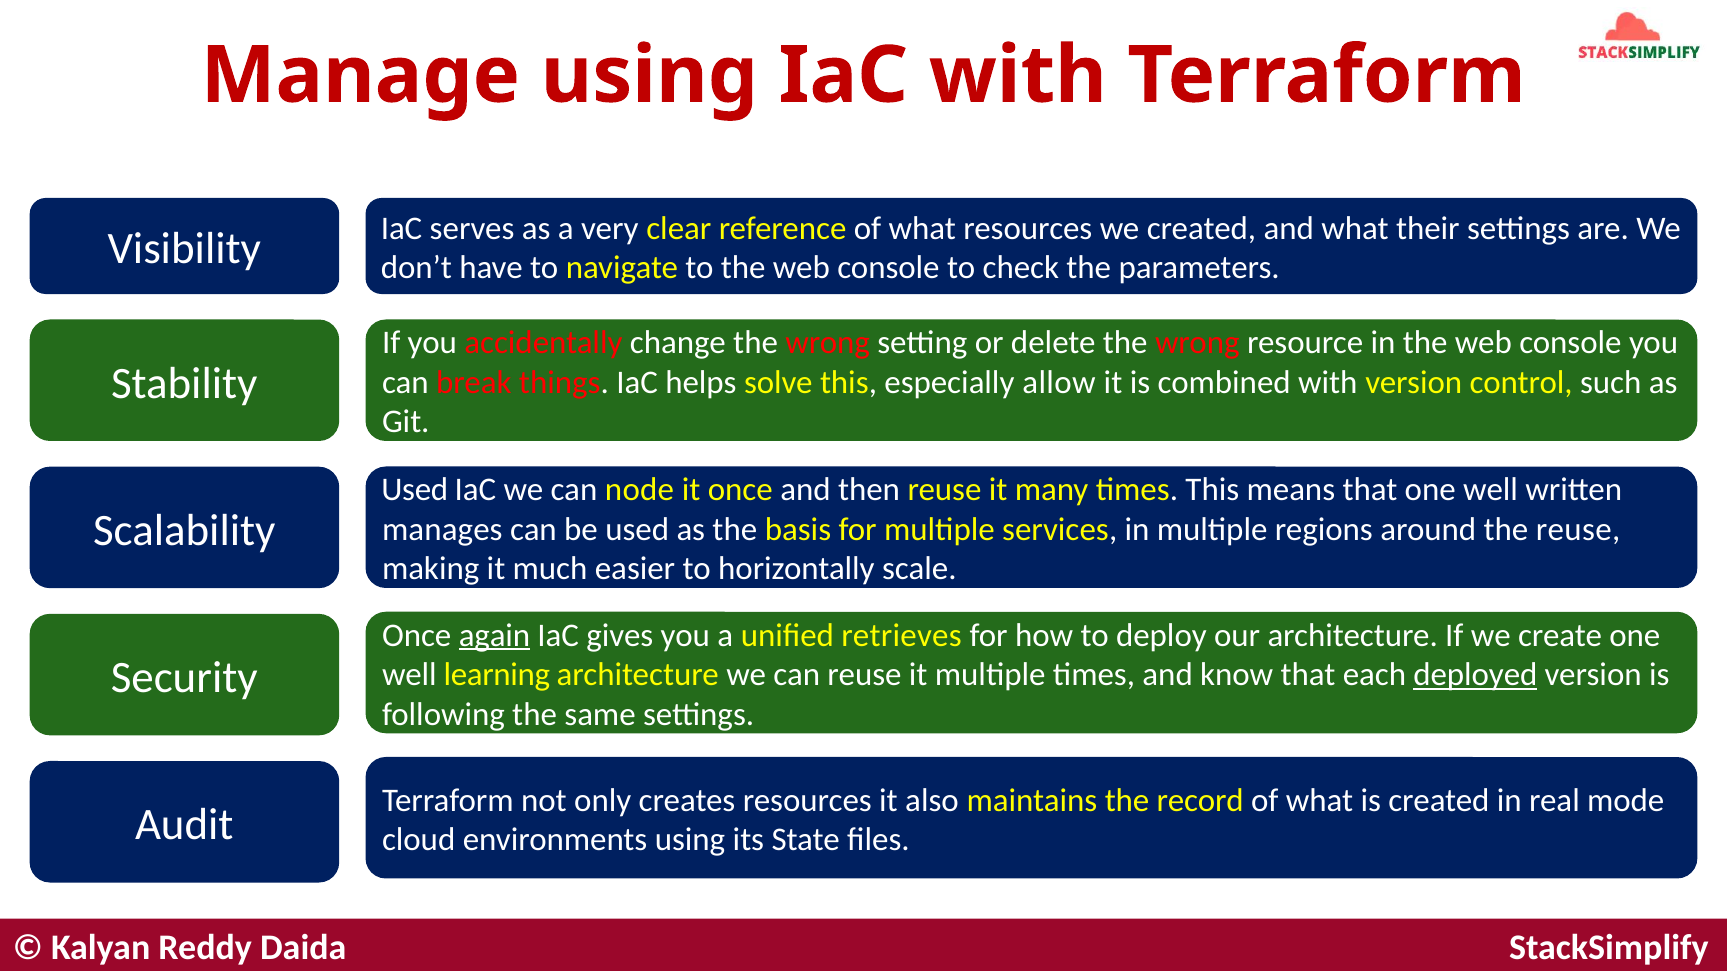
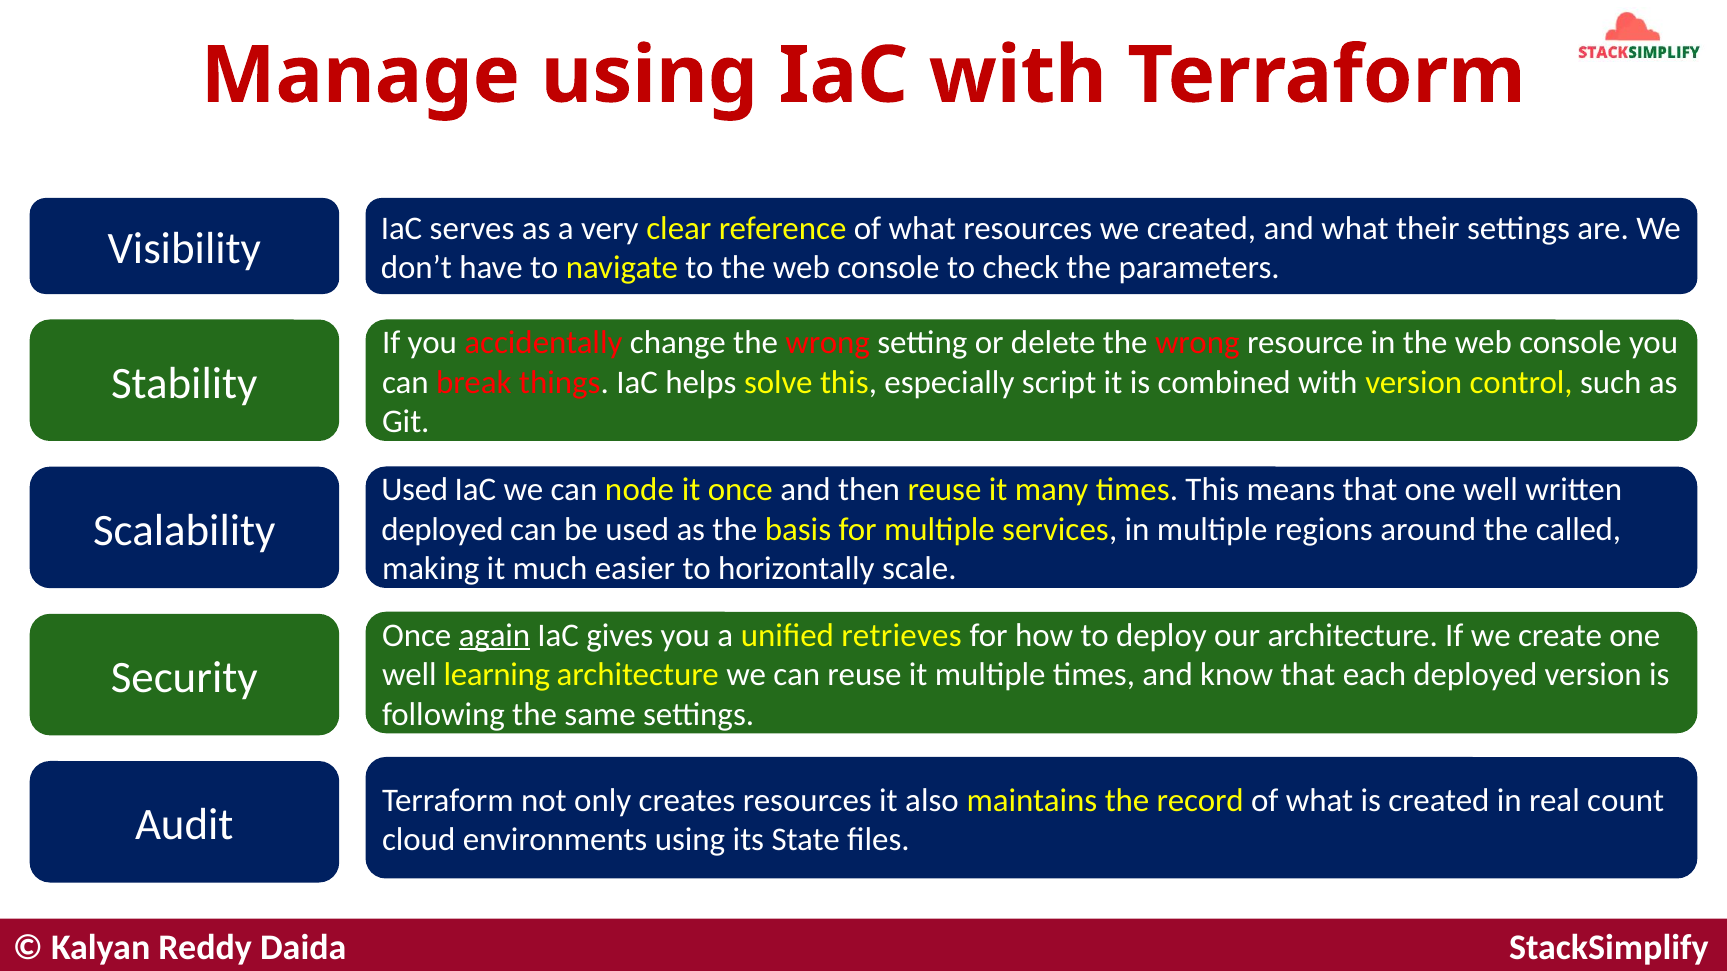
allow: allow -> script
manages at (442, 530): manages -> deployed
the reuse: reuse -> called
deployed at (1475, 675) underline: present -> none
mode: mode -> count
